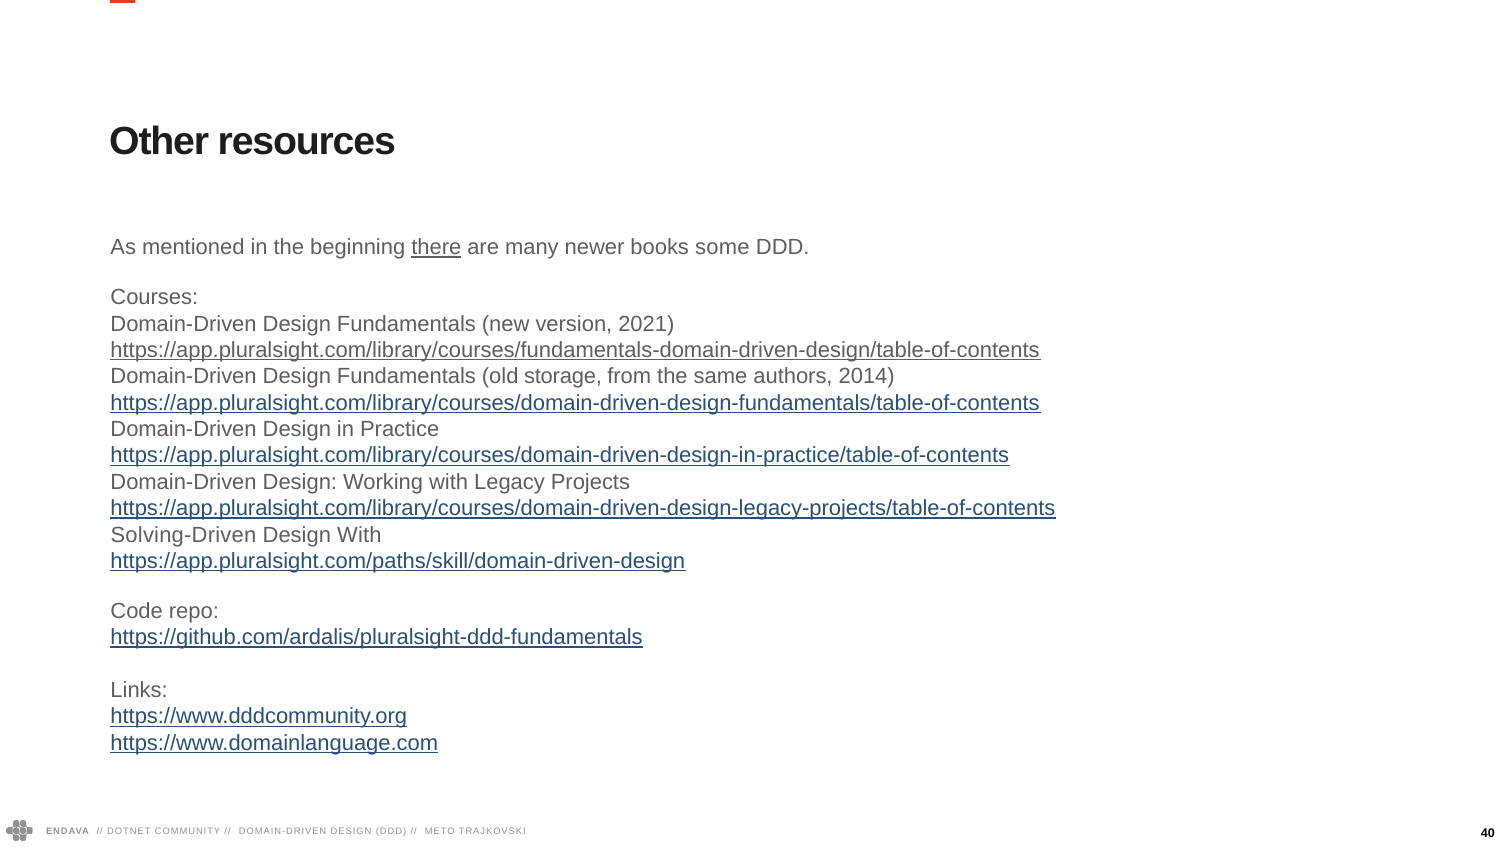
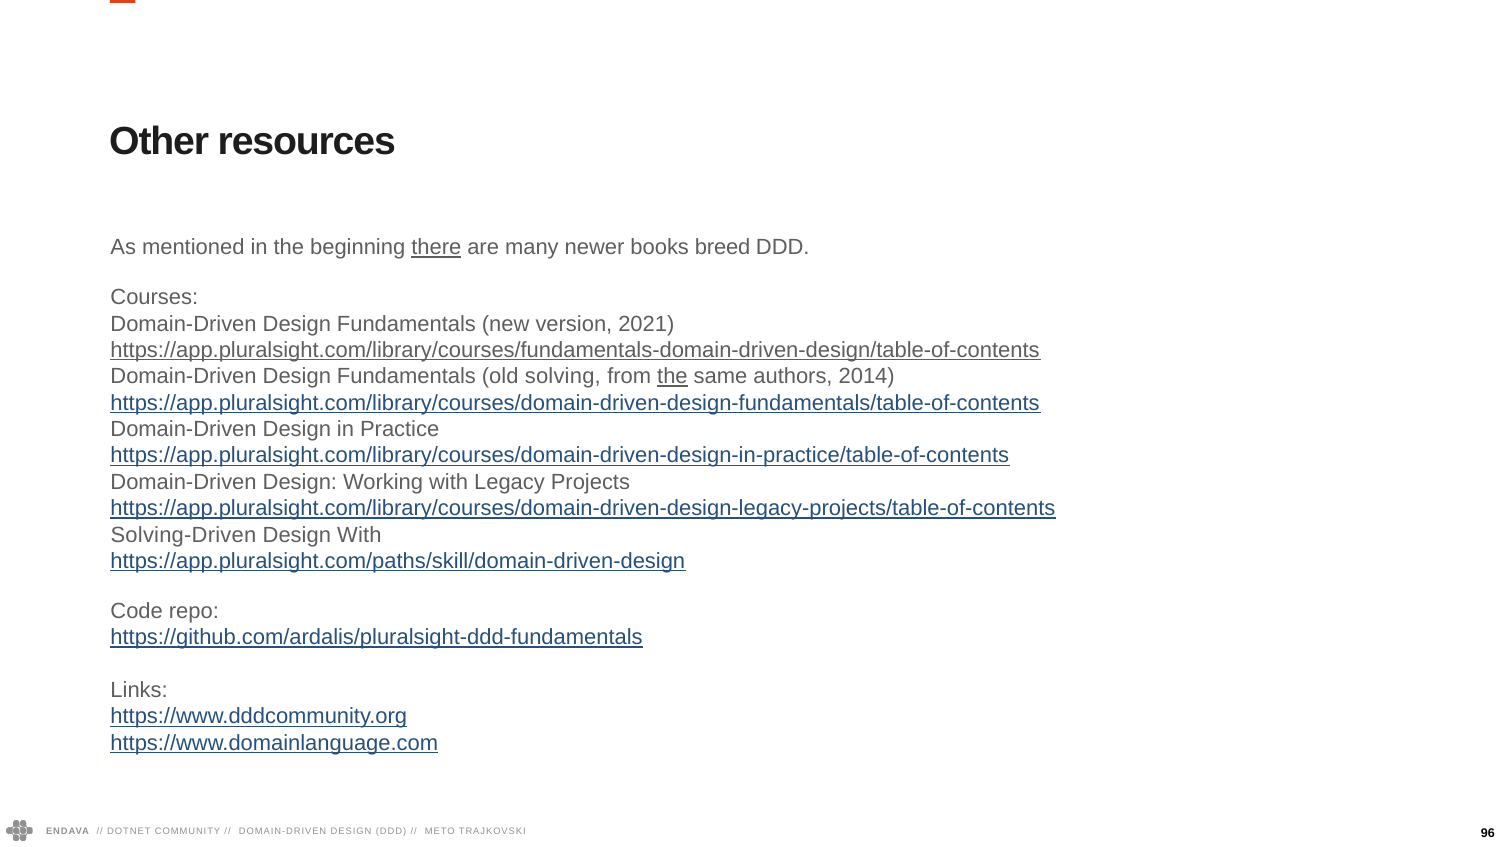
some: some -> breed
storage: storage -> solving
the at (672, 377) underline: none -> present
40: 40 -> 96
